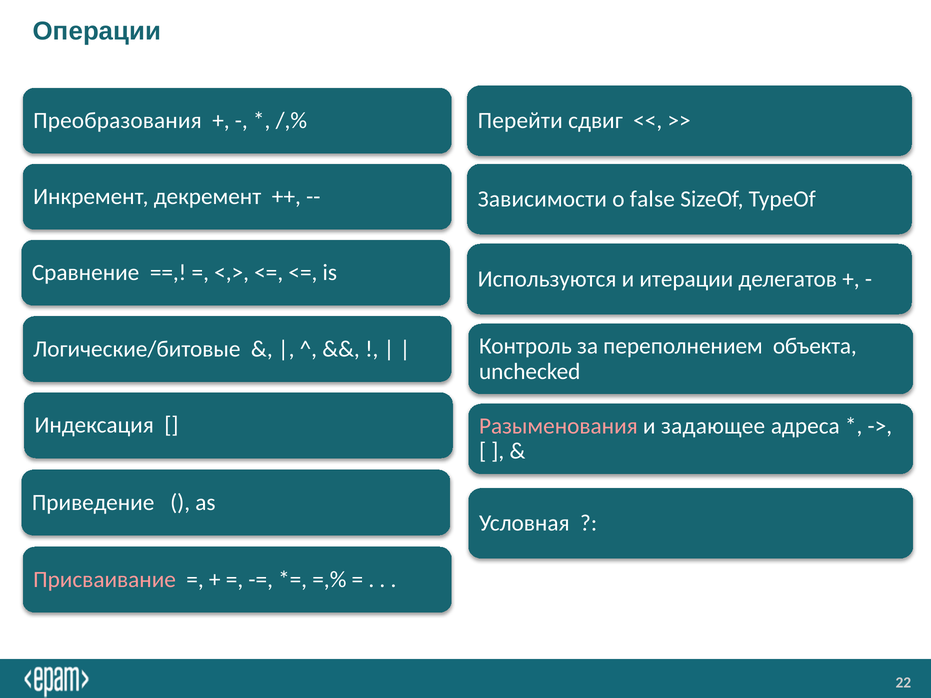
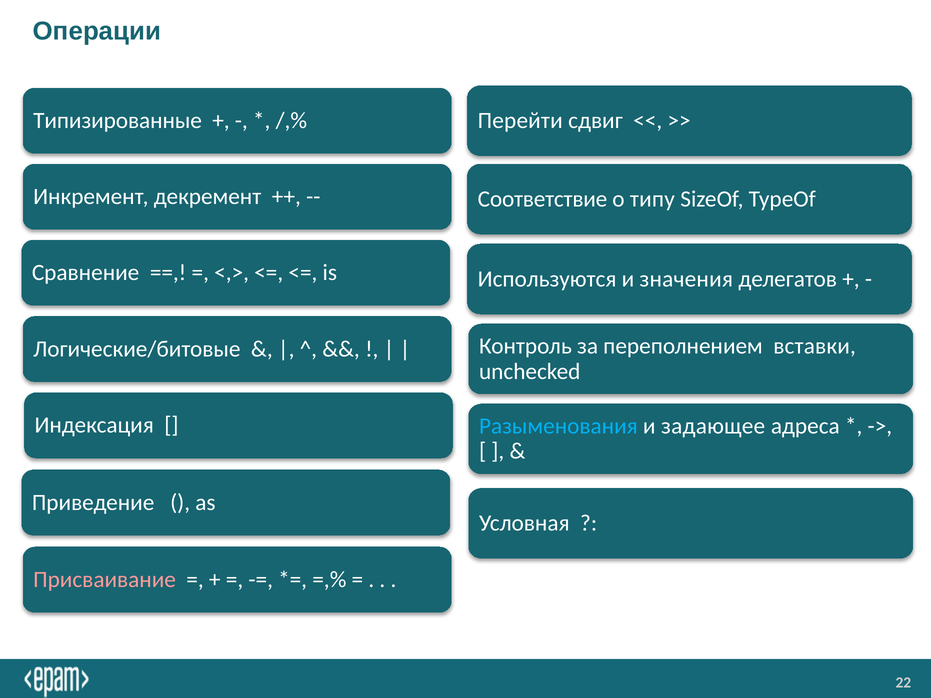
Преобразования: Преобразования -> Типизированные
Зависимости: Зависимости -> Соответствие
false: false -> типу
итерации: итерации -> значения
объекта: объекта -> вставки
Разыменования colour: pink -> light blue
